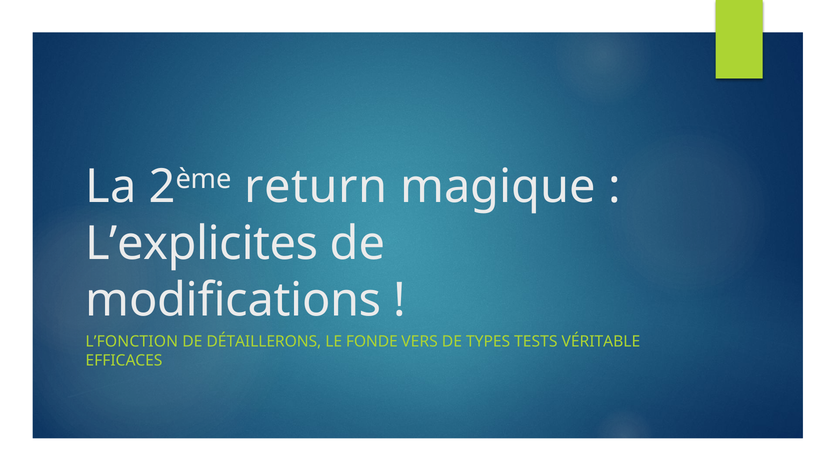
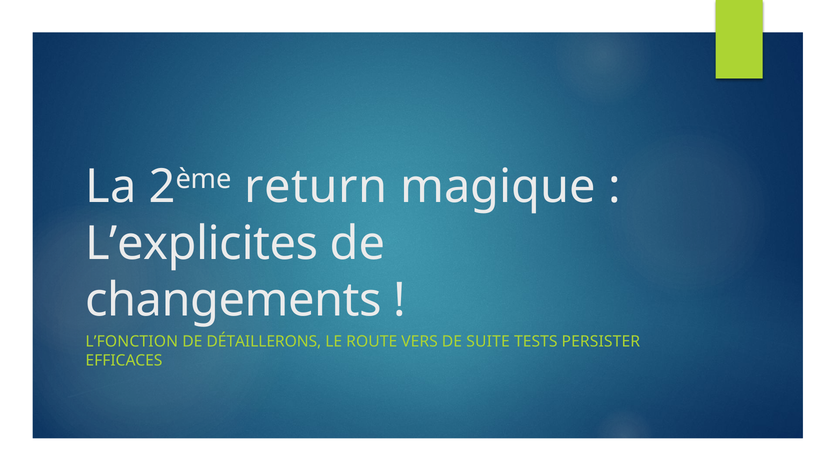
modifications: modifications -> changements
FONDE: FONDE -> ROUTE
TYPES: TYPES -> SUITE
VÉRITABLE: VÉRITABLE -> PERSISTER
